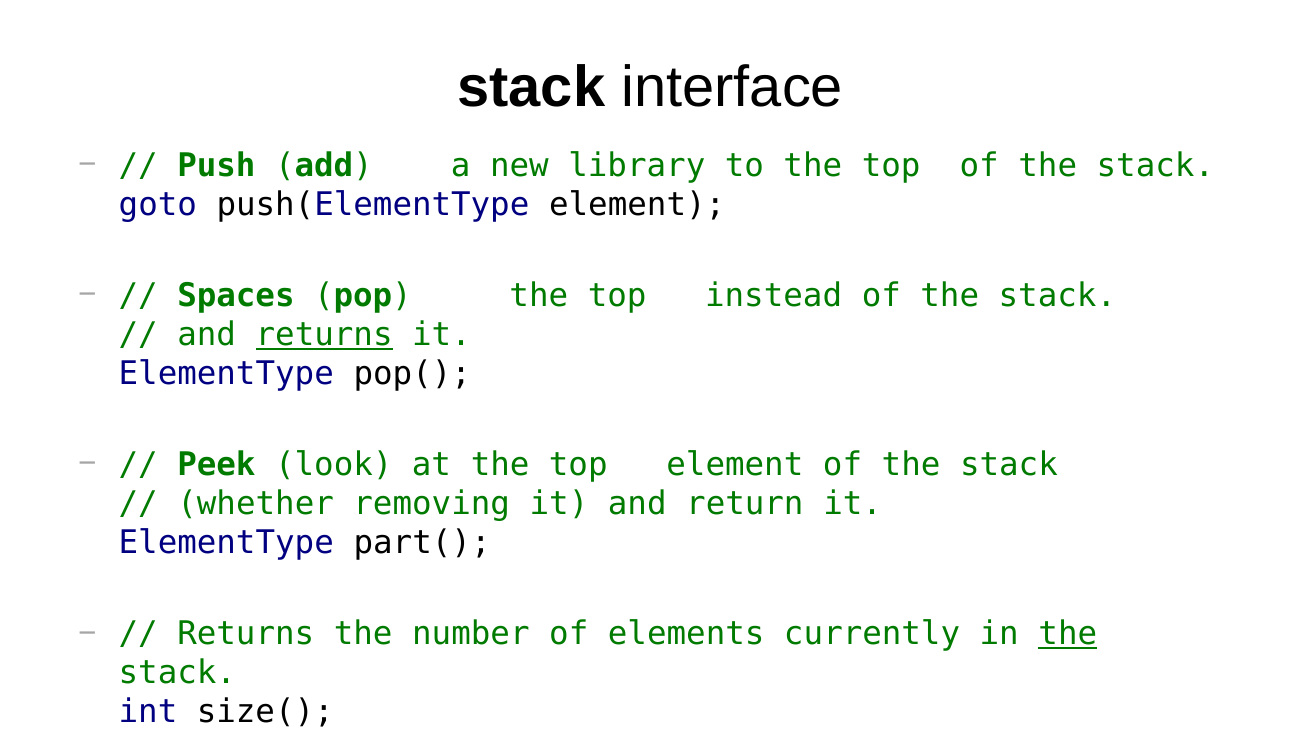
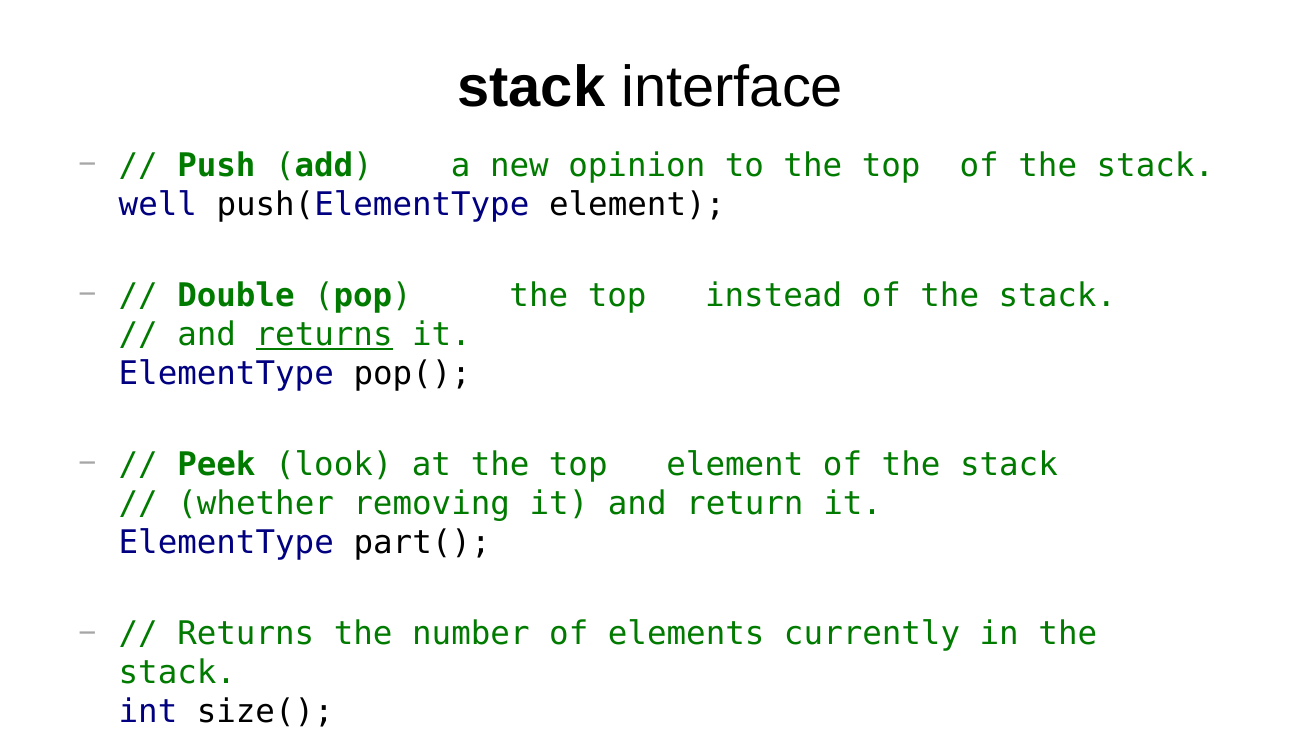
library: library -> opinion
goto: goto -> well
Spaces: Spaces -> Double
the at (1068, 634) underline: present -> none
